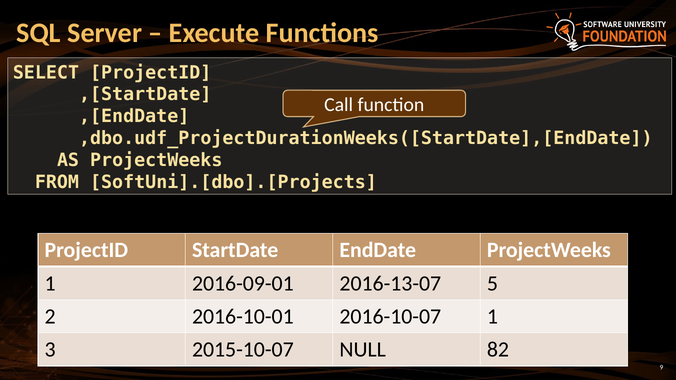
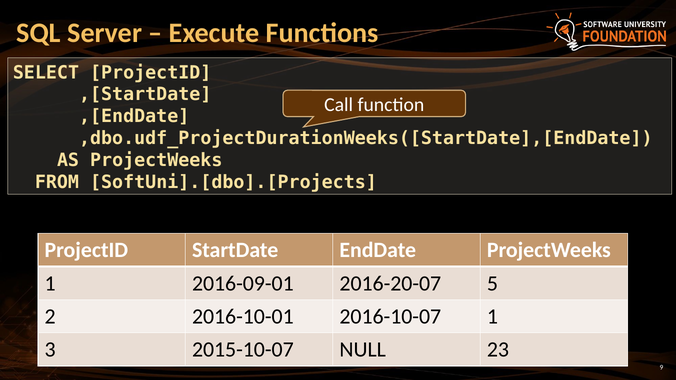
2016-13-07: 2016-13-07 -> 2016-20-07
82: 82 -> 23
